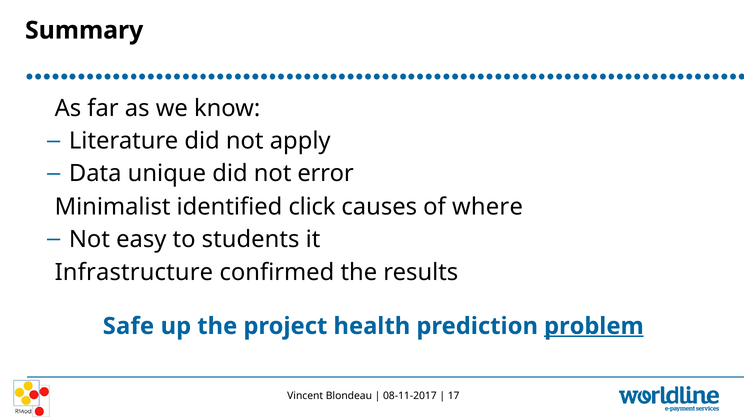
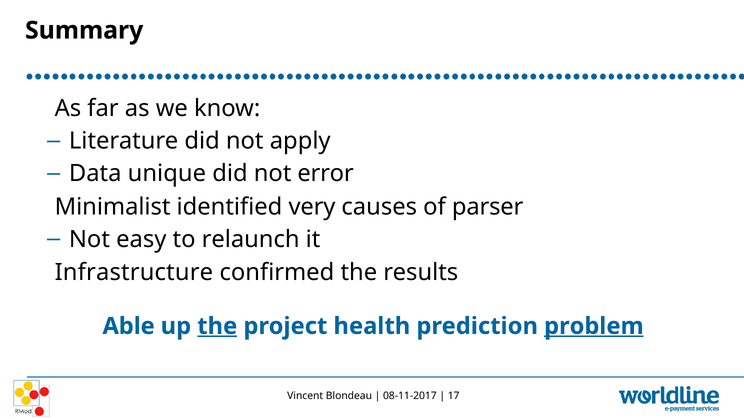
click: click -> very
where: where -> parser
students: students -> relaunch
Safe: Safe -> Able
the at (217, 326) underline: none -> present
